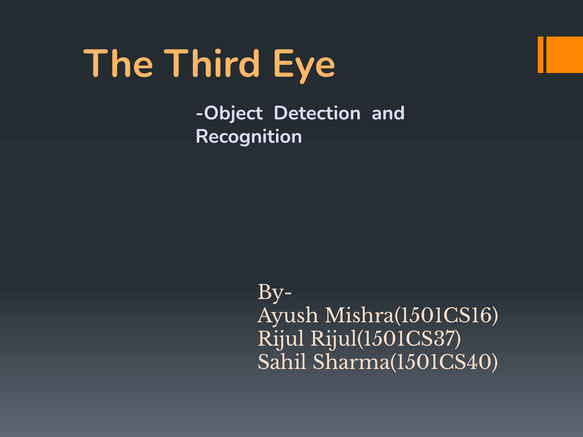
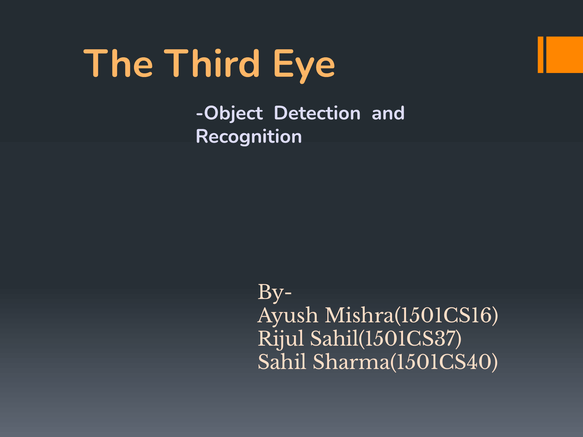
Rijul(1501CS37: Rijul(1501CS37 -> Sahil(1501CS37
